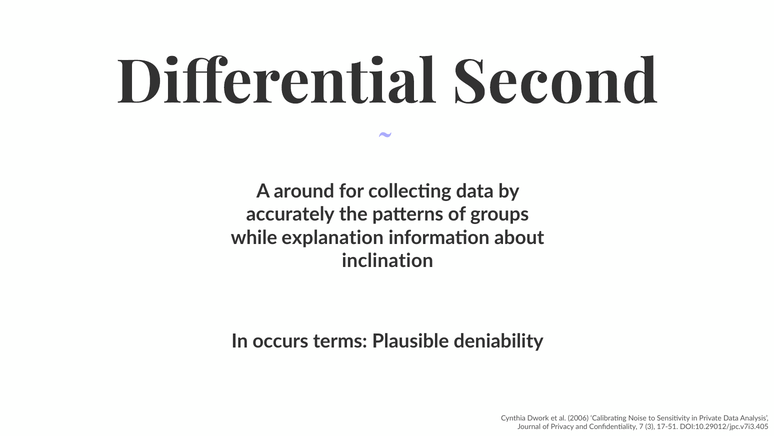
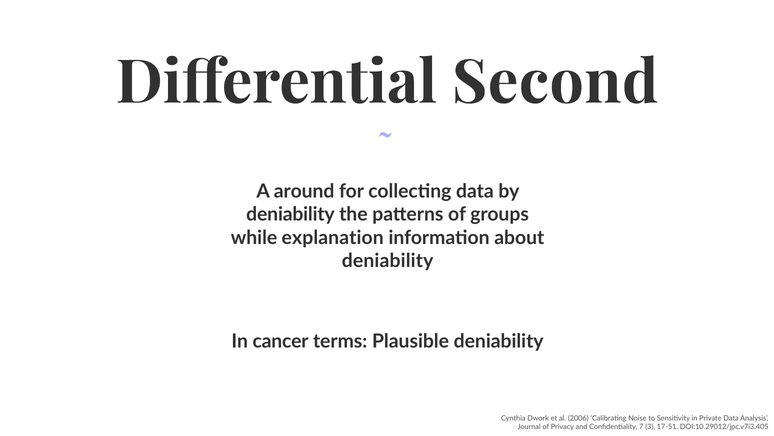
accurately at (290, 214): accurately -> deniability
inclination at (388, 261): inclination -> deniability
occurs: occurs -> cancer
